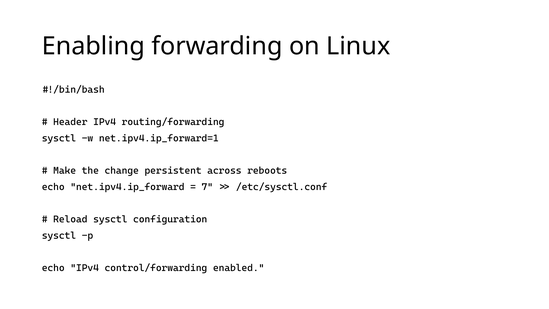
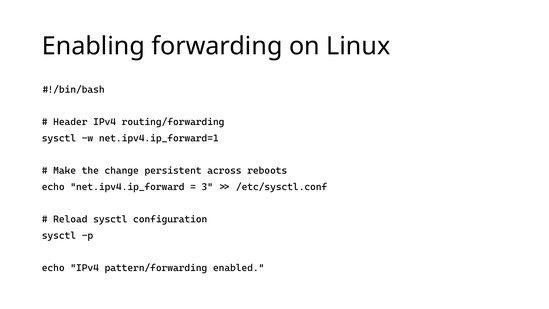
7: 7 -> 3
control/forwarding: control/forwarding -> pattern/forwarding
